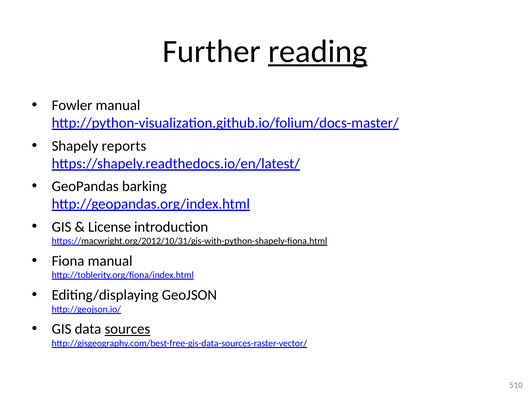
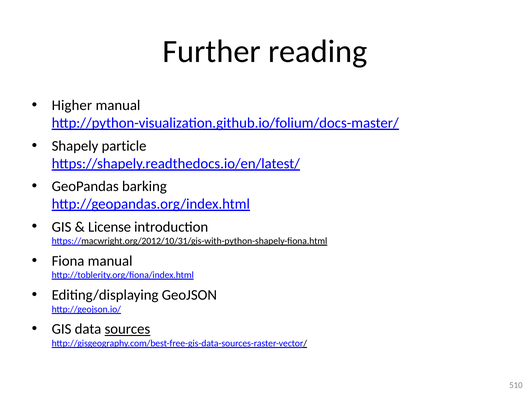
reading underline: present -> none
Fowler: Fowler -> Higher
reports: reports -> particle
